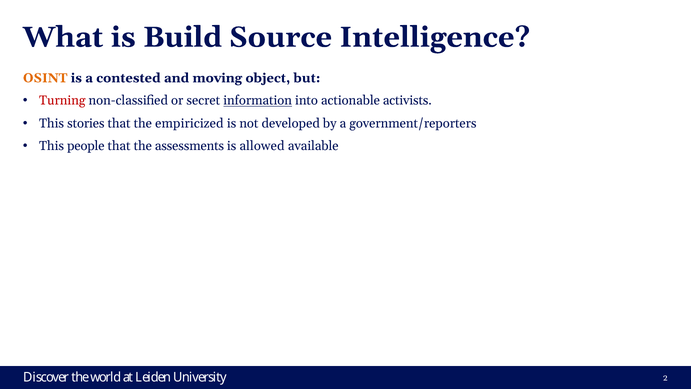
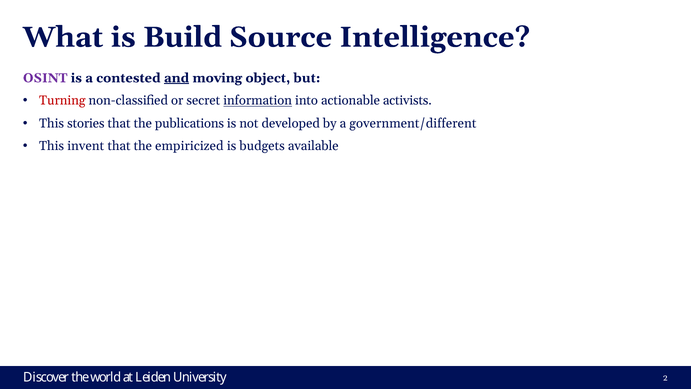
OSINT colour: orange -> purple
and underline: none -> present
empiricized: empiricized -> publications
government/reporters: government/reporters -> government/different
people: people -> invent
assessments: assessments -> empiricized
allowed: allowed -> budgets
